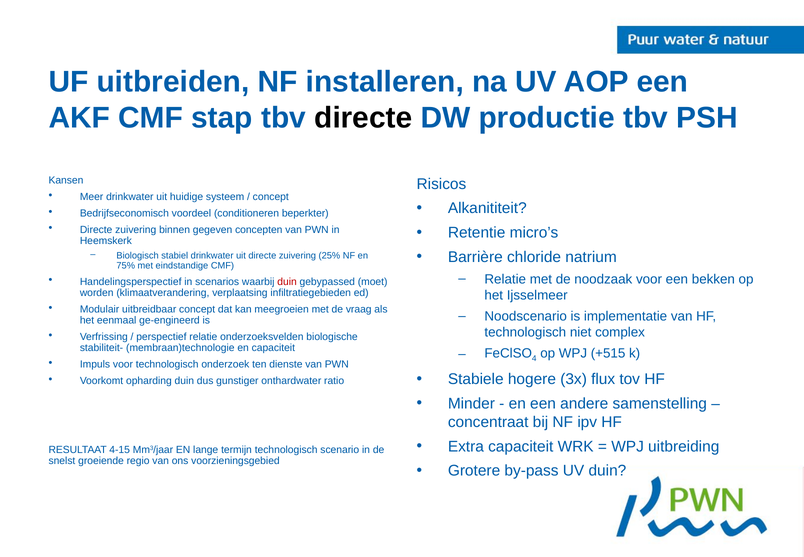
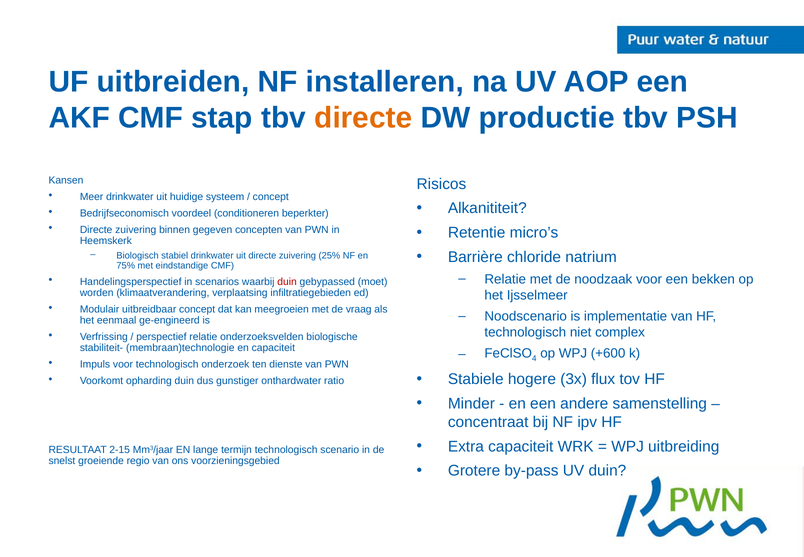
directe at (363, 118) colour: black -> orange
+515: +515 -> +600
4-15: 4-15 -> 2-15
